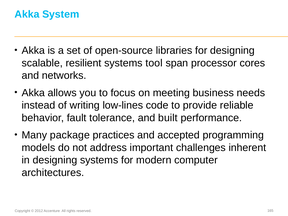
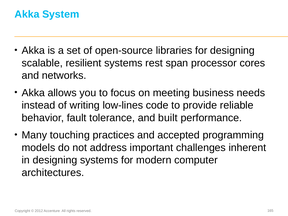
tool: tool -> rest
package: package -> touching
